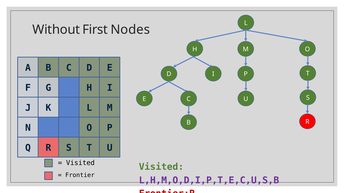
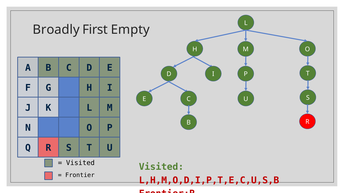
Without: Without -> Broadly
Nodes: Nodes -> Empty
L,H,M,O,D,I,P,T,E,C,U,S,B colour: purple -> red
